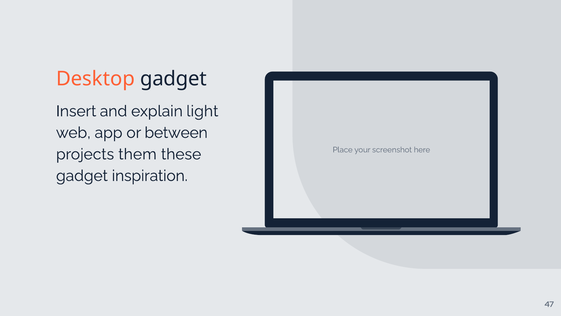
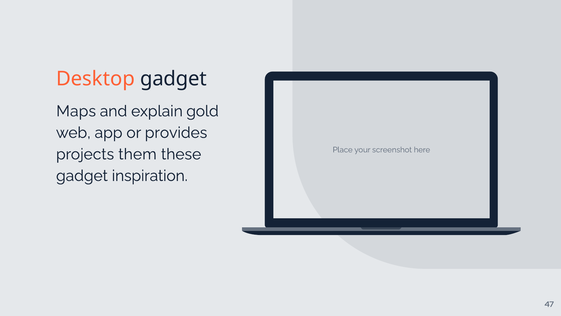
Insert: Insert -> Maps
light: light -> gold
between: between -> provides
